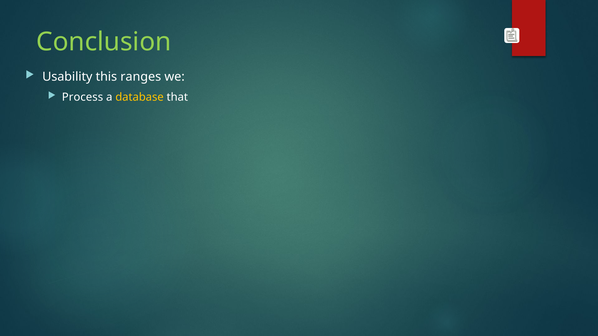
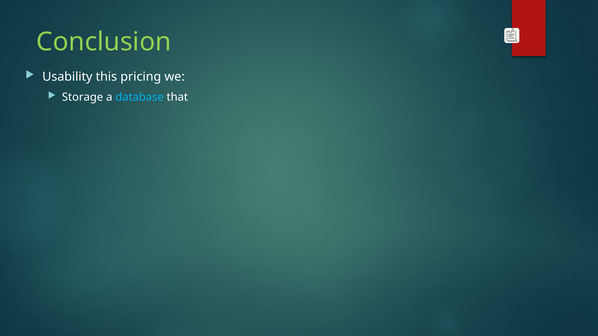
ranges: ranges -> pricing
Process: Process -> Storage
database colour: yellow -> light blue
